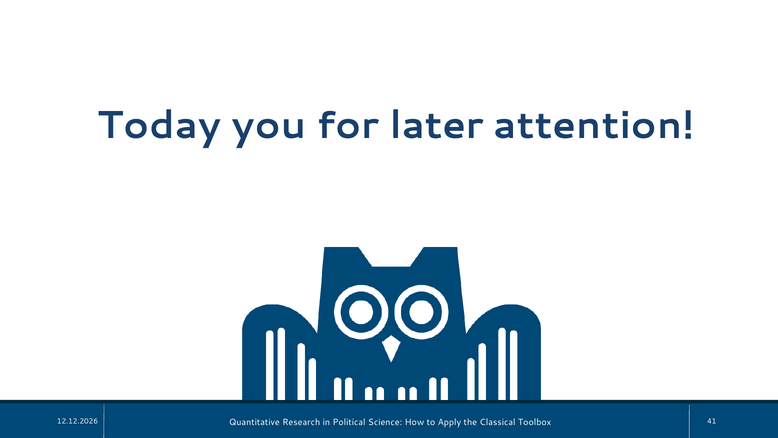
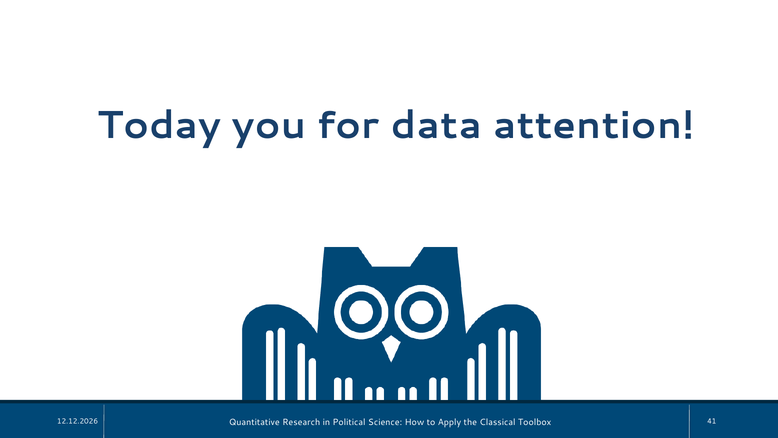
later: later -> data
